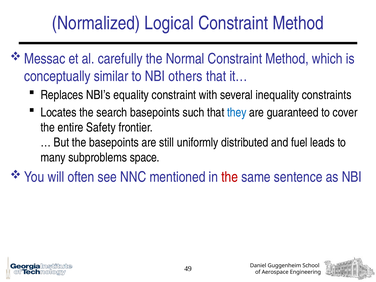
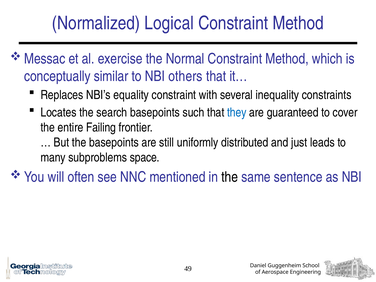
carefully: carefully -> exercise
Safety: Safety -> Failing
fuel: fuel -> just
the at (230, 177) colour: red -> black
